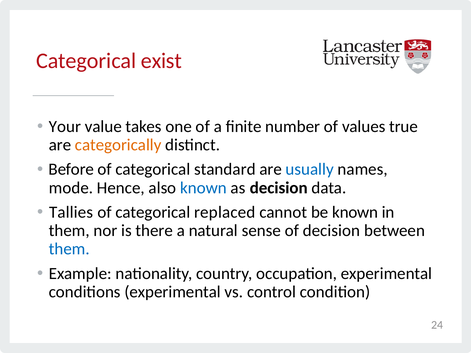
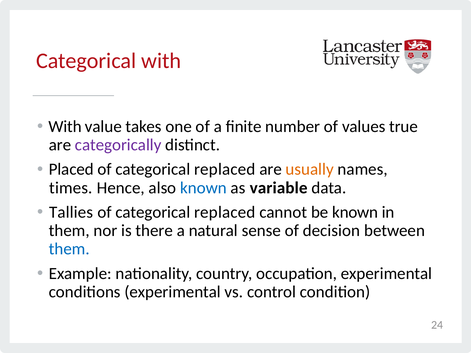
Categorical exist: exist -> with
Your at (65, 127): Your -> With
categorically colour: orange -> purple
Before: Before -> Placed
standard at (225, 170): standard -> replaced
usually colour: blue -> orange
mode: mode -> times
as decision: decision -> variable
